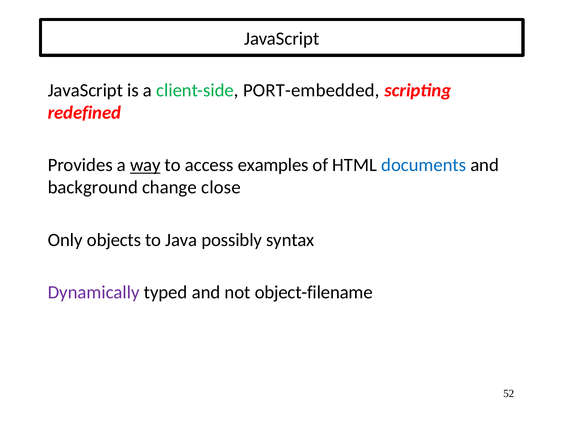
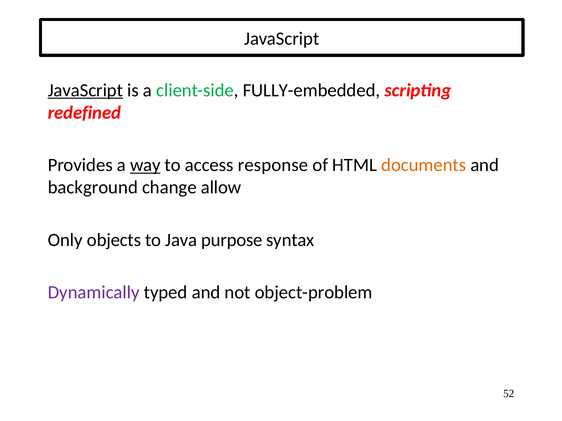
JavaScript at (85, 90) underline: none -> present
PORT-embedded: PORT-embedded -> FULLY-embedded
examples: examples -> response
documents colour: blue -> orange
close: close -> allow
possibly: possibly -> purpose
object-filename: object-filename -> object-problem
